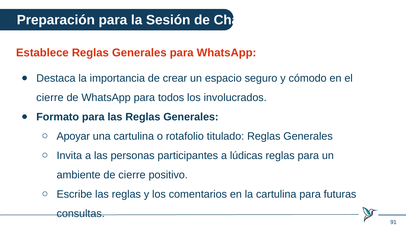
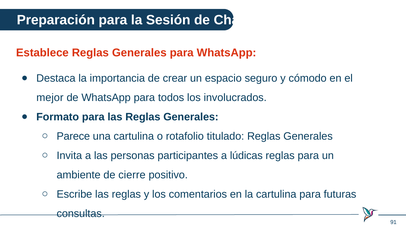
cierre at (50, 97): cierre -> mejor
Apoyar: Apoyar -> Parece
